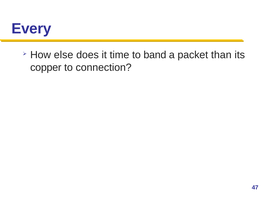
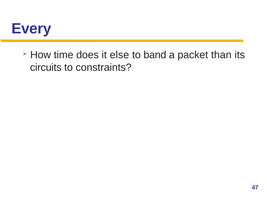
else: else -> time
time: time -> else
copper: copper -> circuits
connection: connection -> constraints
